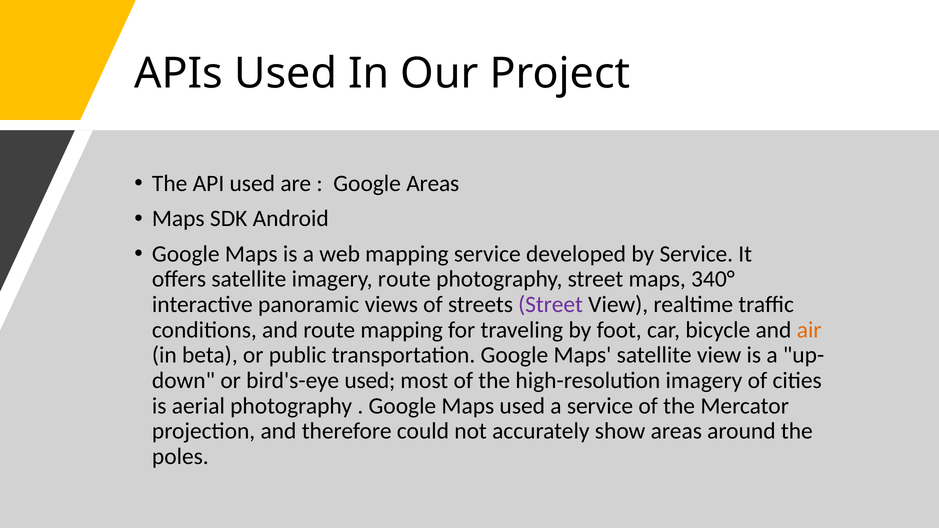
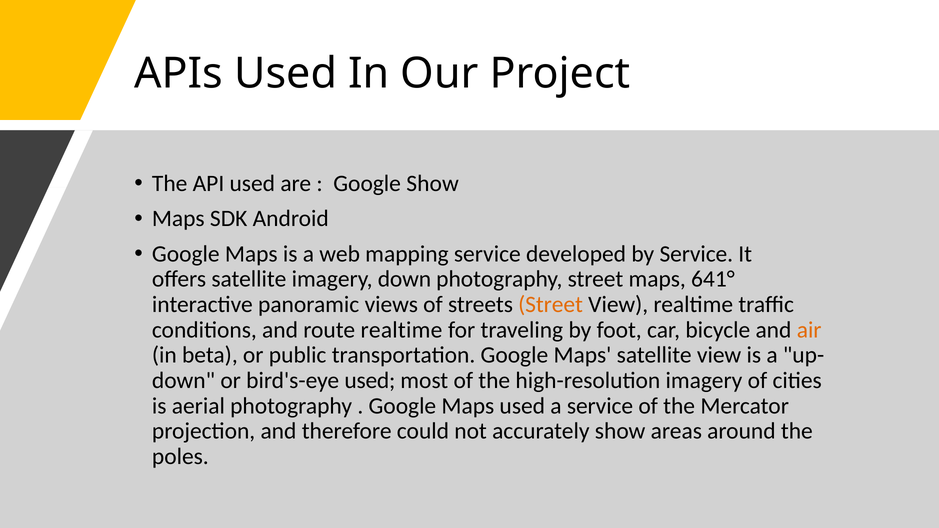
Google Areas: Areas -> Show
imagery route: route -> down
340°: 340° -> 641°
Street at (551, 305) colour: purple -> orange
route mapping: mapping -> realtime
